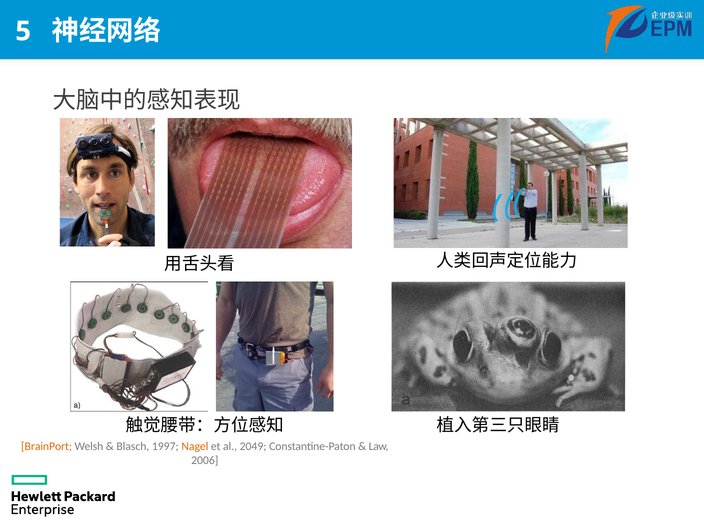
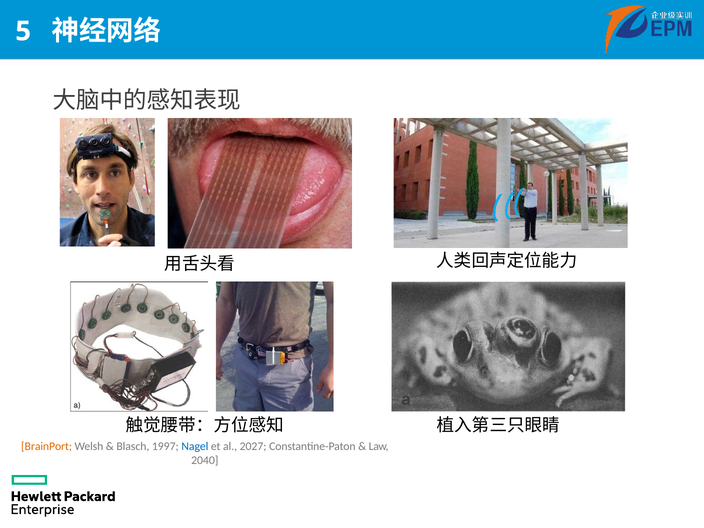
Nagel colour: orange -> blue
2049: 2049 -> 2027
2006: 2006 -> 2040
